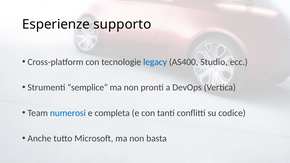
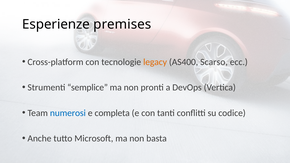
supporto: supporto -> premises
legacy colour: blue -> orange
Studio: Studio -> Scarso
